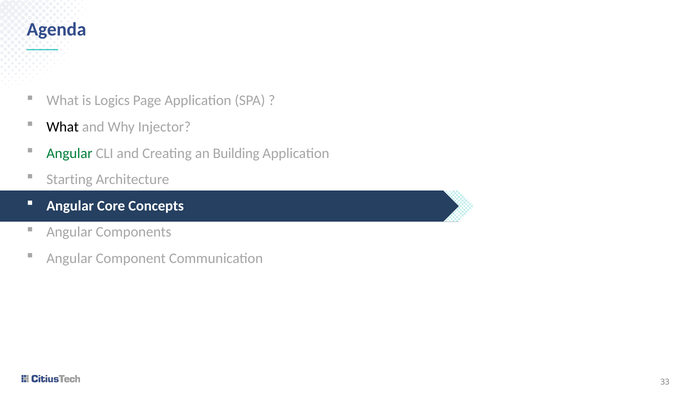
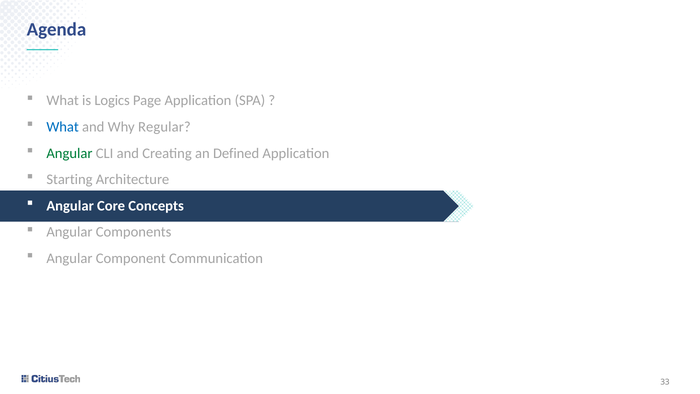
What at (63, 127) colour: black -> blue
Injector: Injector -> Regular
Building: Building -> Defined
